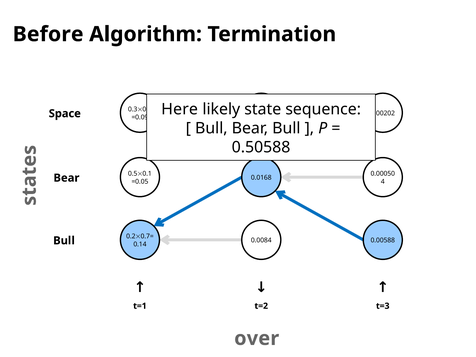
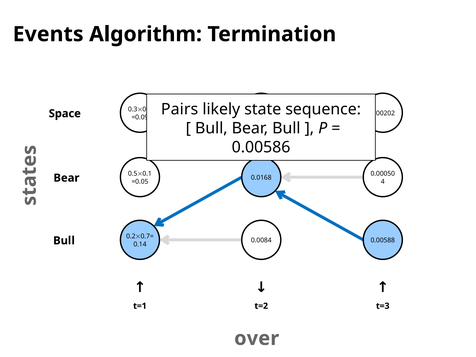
Before: Before -> Events
Here: Here -> Pairs
0.50588: 0.50588 -> 0.00586
